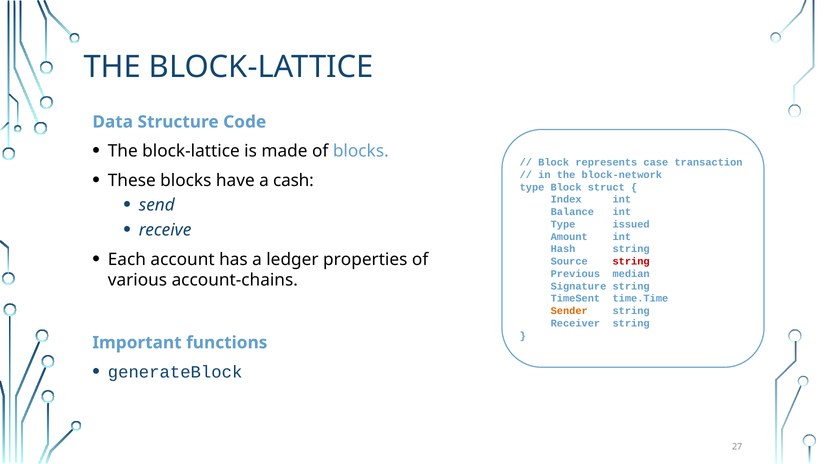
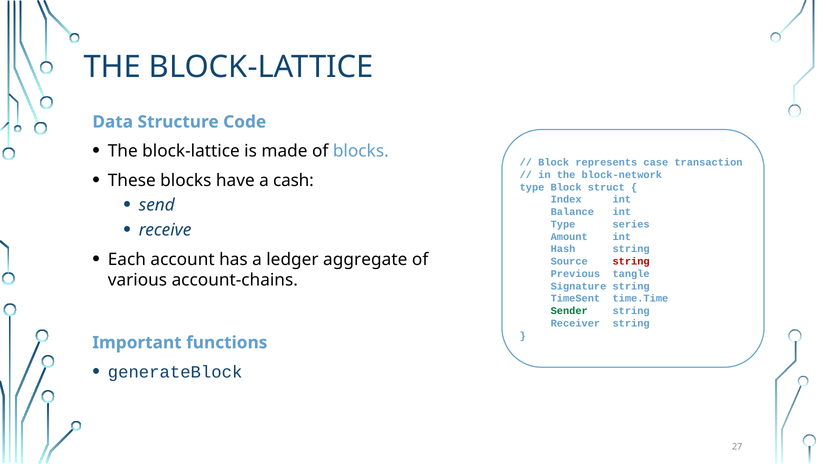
issued: issued -> series
properties: properties -> aggregate
median: median -> tangle
Sender colour: orange -> green
